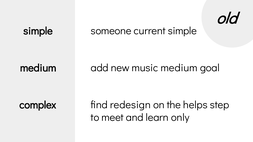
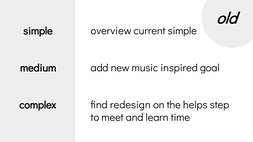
someone: someone -> overview
music medium: medium -> inspired
only: only -> time
